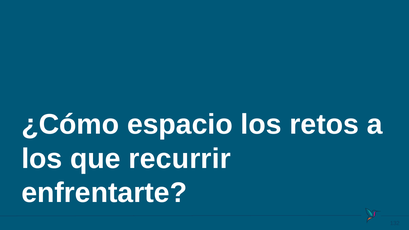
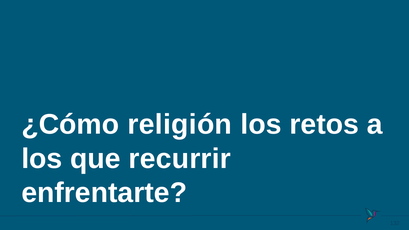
espacio: espacio -> religión
